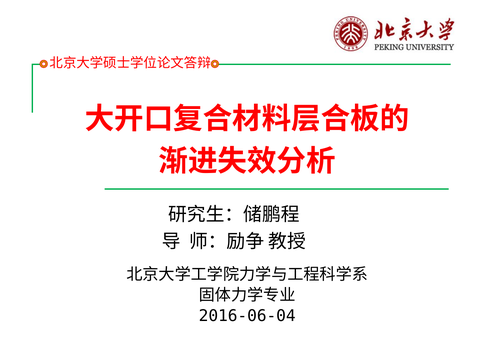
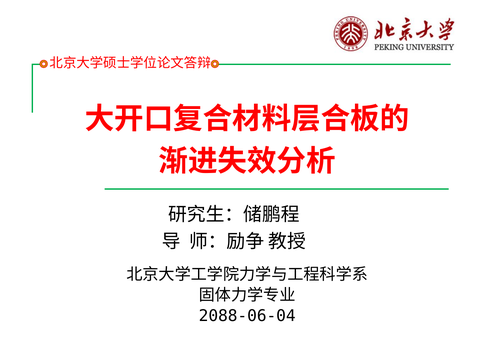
2016-06-04: 2016-06-04 -> 2088-06-04
